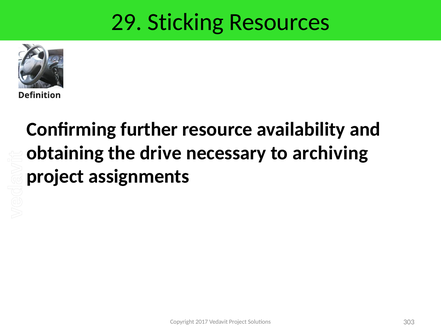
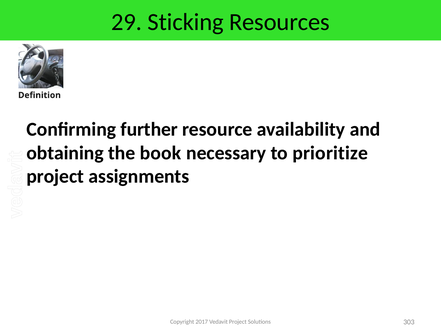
drive: drive -> book
archiving: archiving -> prioritize
